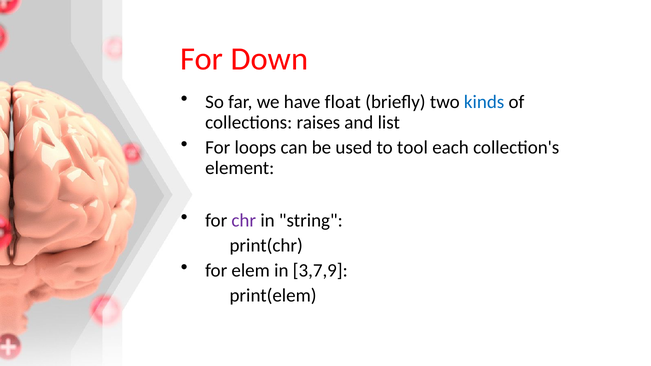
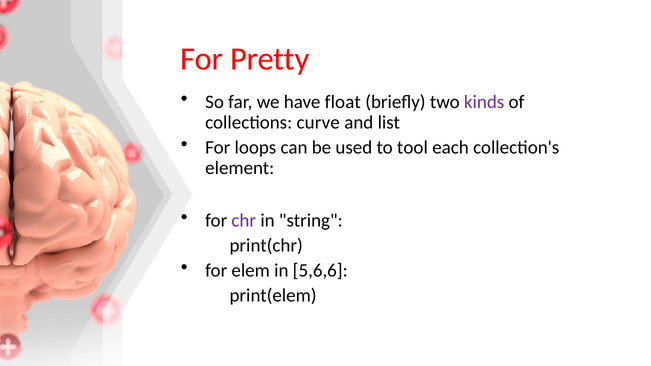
Down: Down -> Pretty
kinds colour: blue -> purple
raises: raises -> curve
3,7,9: 3,7,9 -> 5,6,6
